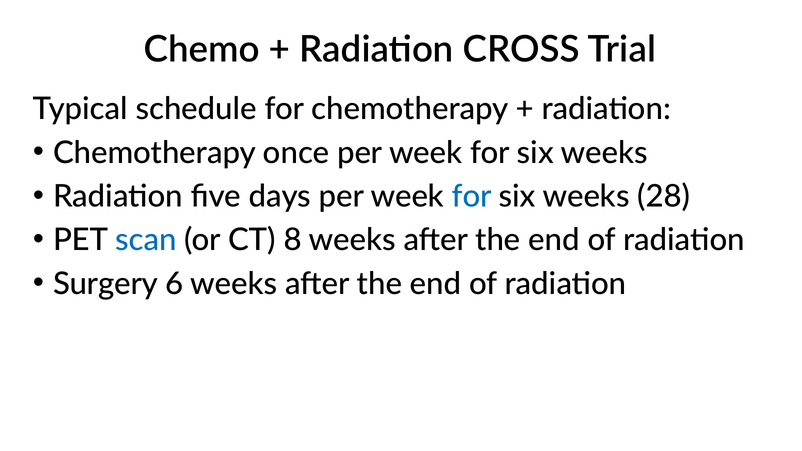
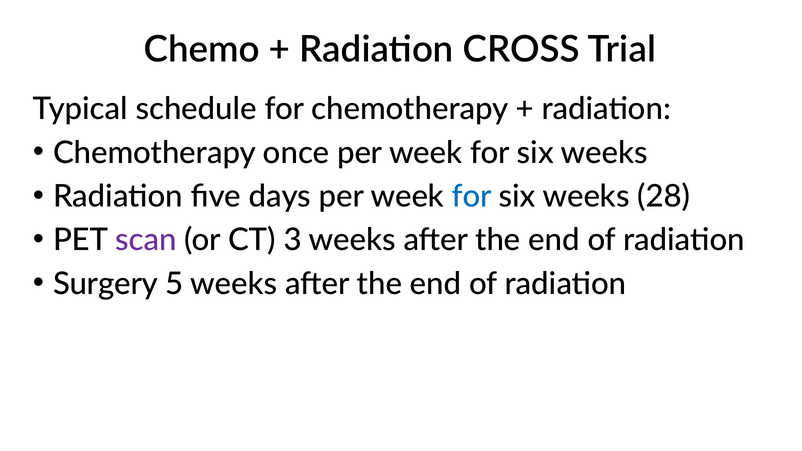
scan colour: blue -> purple
8: 8 -> 3
6: 6 -> 5
